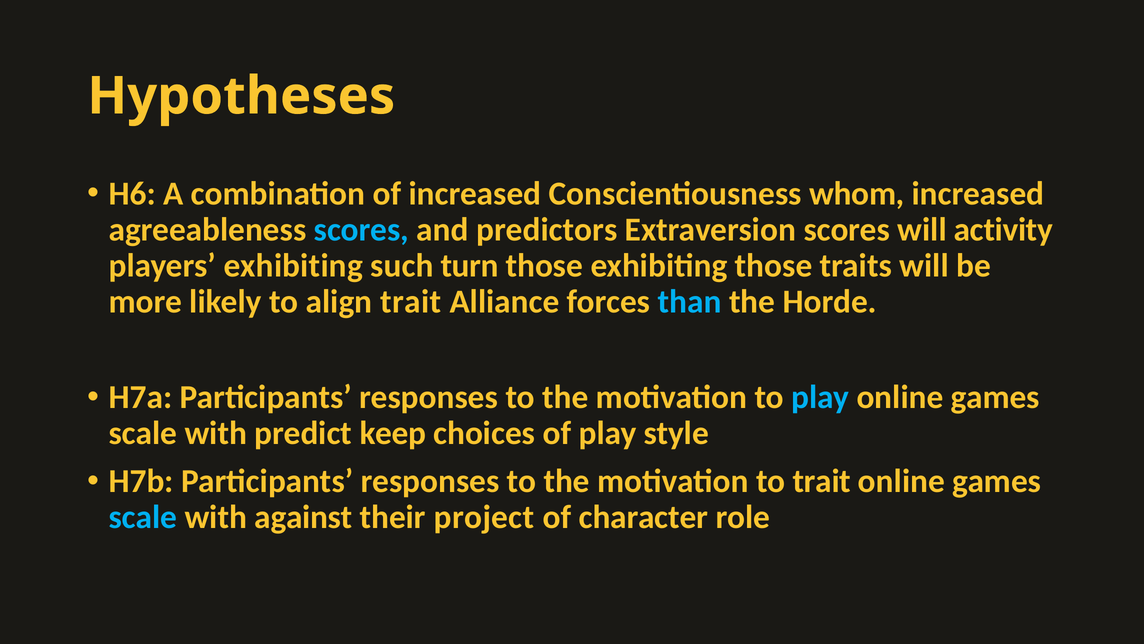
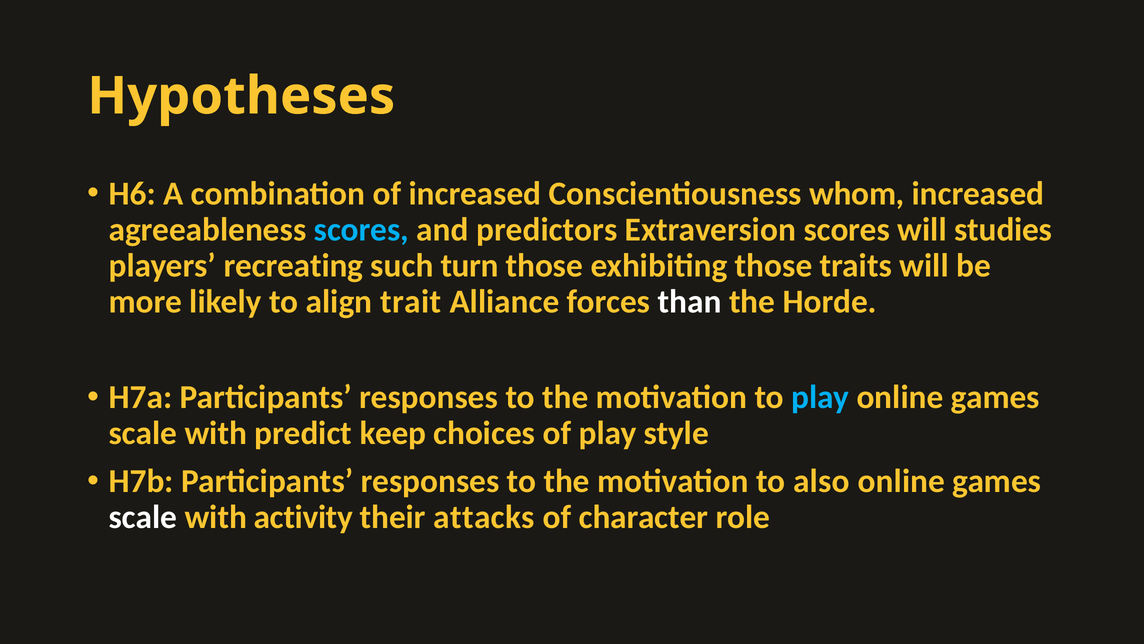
activity: activity -> studies
players exhibiting: exhibiting -> recreating
than colour: light blue -> white
to trait: trait -> also
scale at (143, 517) colour: light blue -> white
against: against -> activity
project: project -> attacks
